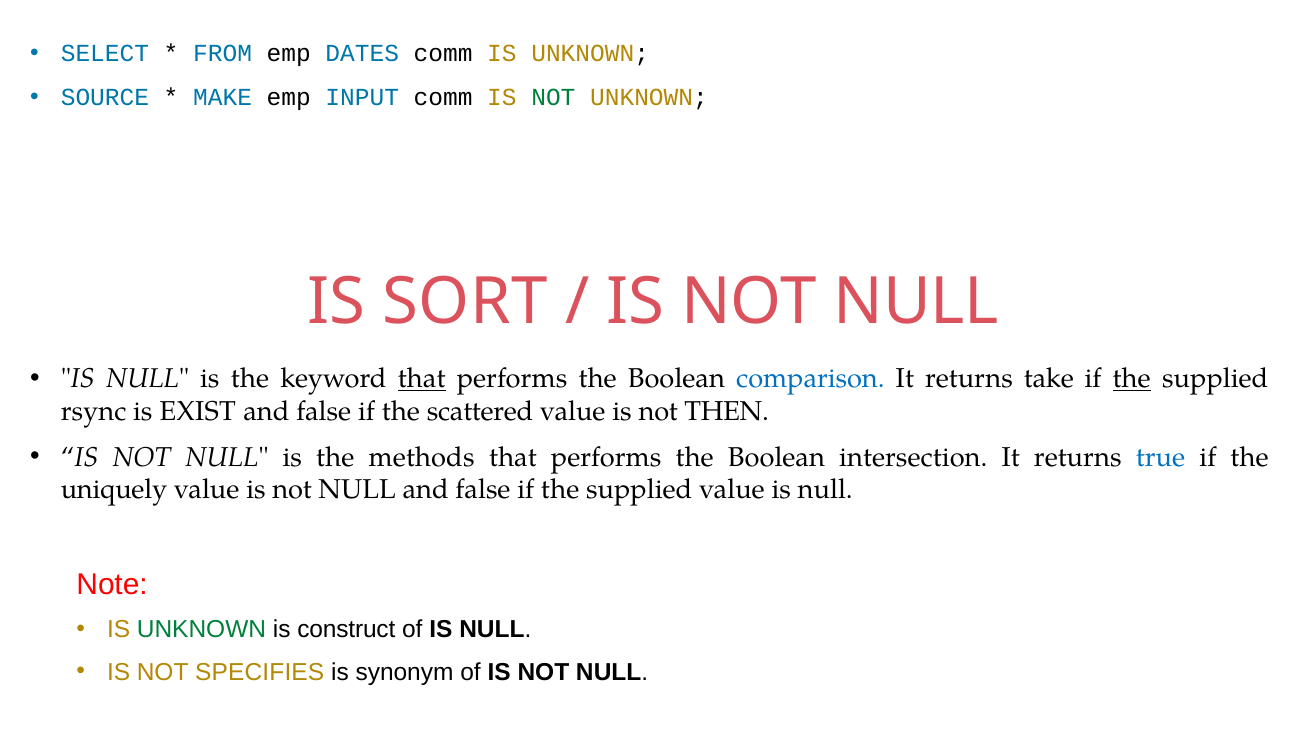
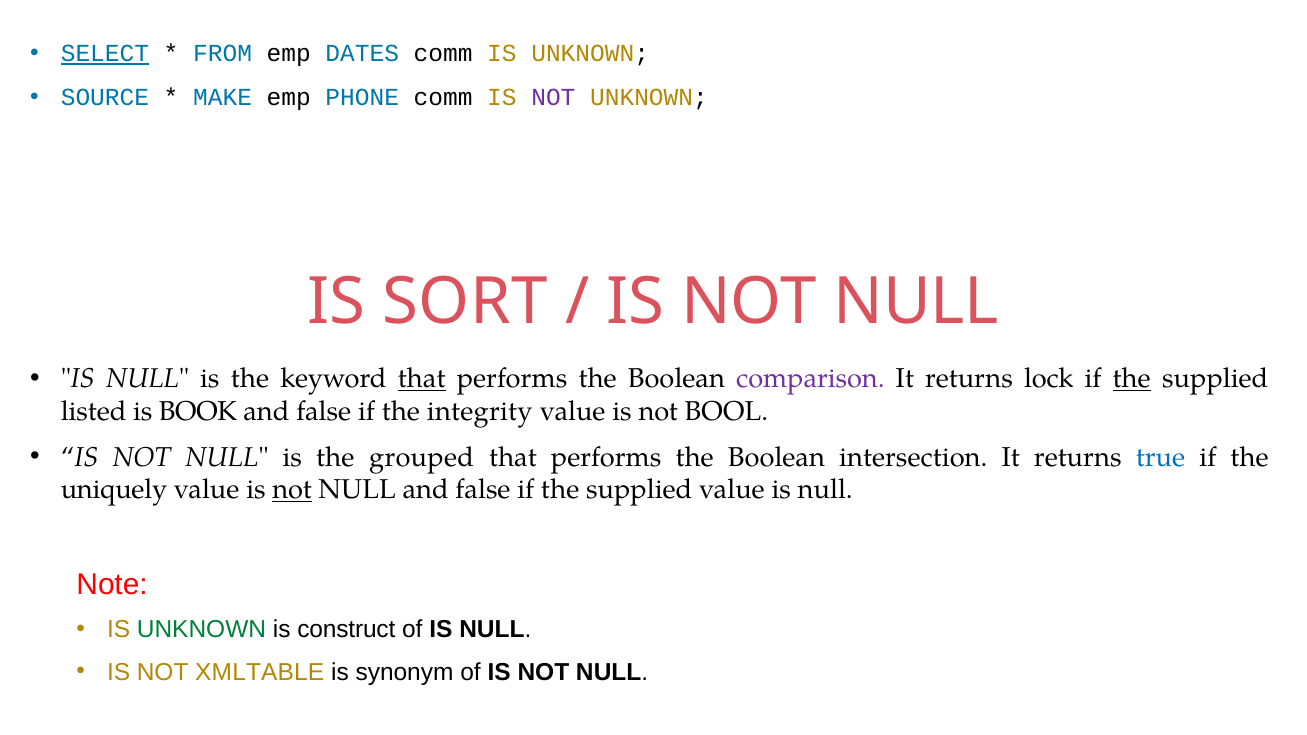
SELECT underline: none -> present
INPUT: INPUT -> PHONE
NOT at (553, 98) colour: green -> purple
comparison colour: blue -> purple
take: take -> lock
rsync: rsync -> listed
EXIST: EXIST -> BOOK
scattered: scattered -> integrity
THEN: THEN -> BOOL
methods: methods -> grouped
not at (292, 490) underline: none -> present
SPECIFIES: SPECIFIES -> XMLTABLE
